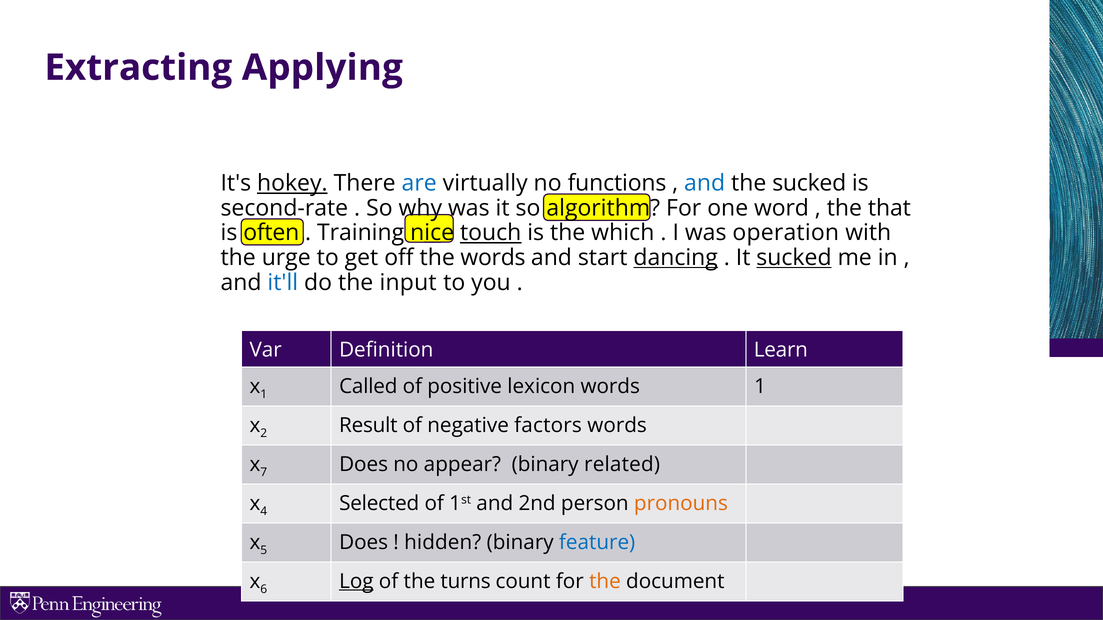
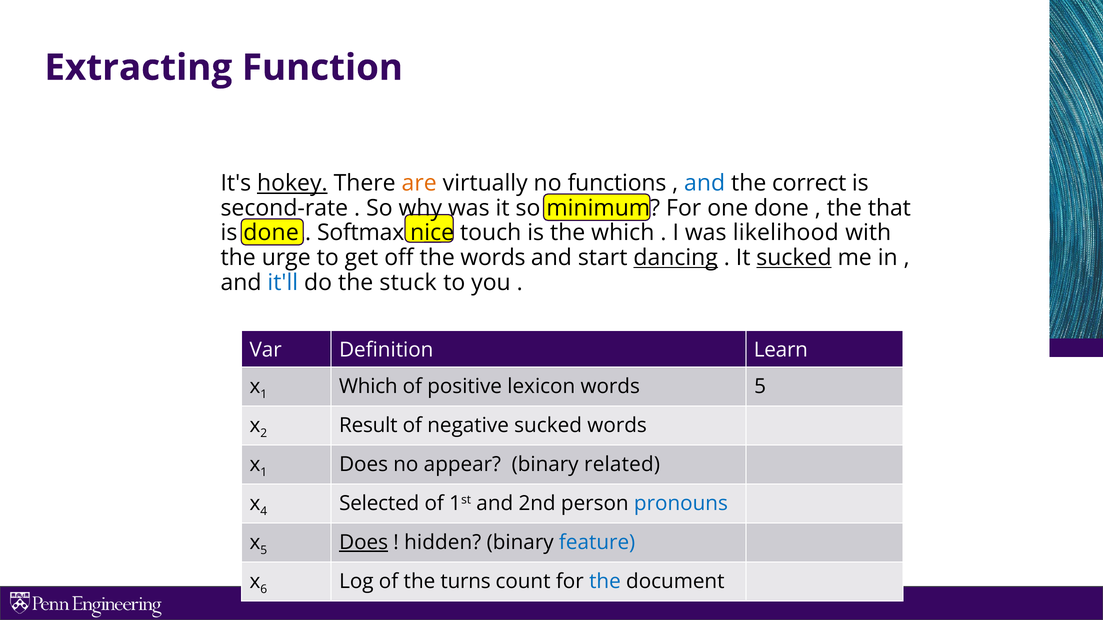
Applying: Applying -> Function
are colour: blue -> orange
the sucked: sucked -> correct
algorithm: algorithm -> minimum
one word: word -> done
is often: often -> done
Training: Training -> Softmax
touch underline: present -> none
operation: operation -> likelihood
input: input -> stuck
Called at (368, 387): Called -> Which
words 1: 1 -> 5
negative factors: factors -> sucked
7 at (264, 473): 7 -> 1
pronouns colour: orange -> blue
Does at (364, 543) underline: none -> present
Log underline: present -> none
the at (605, 582) colour: orange -> blue
